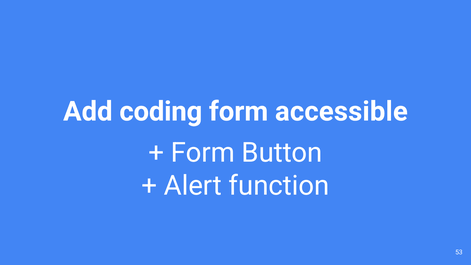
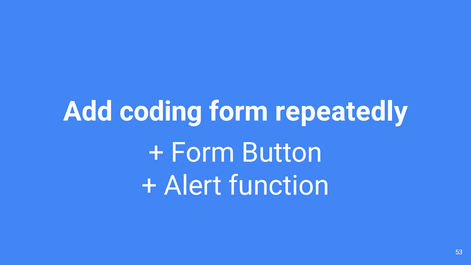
accessible: accessible -> repeatedly
